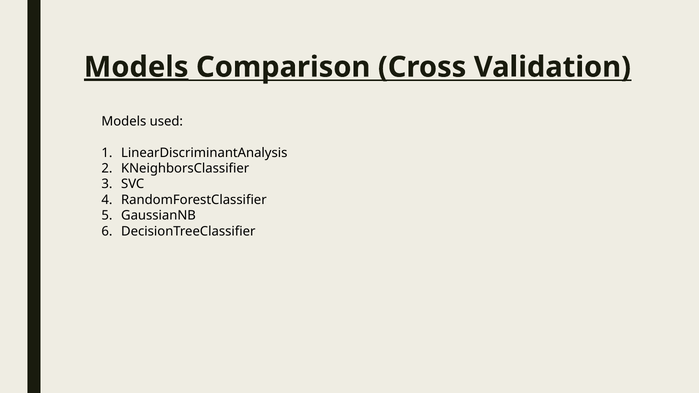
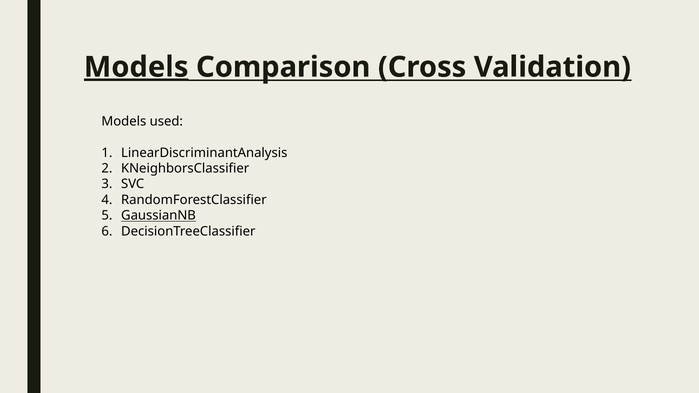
GaussianNB underline: none -> present
